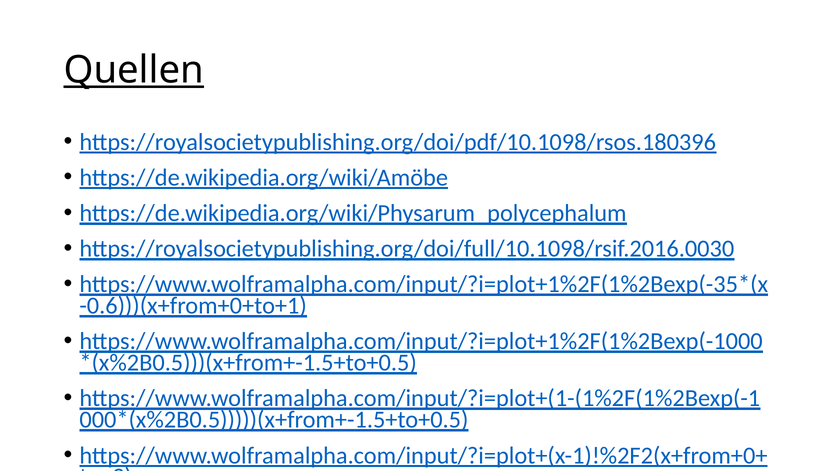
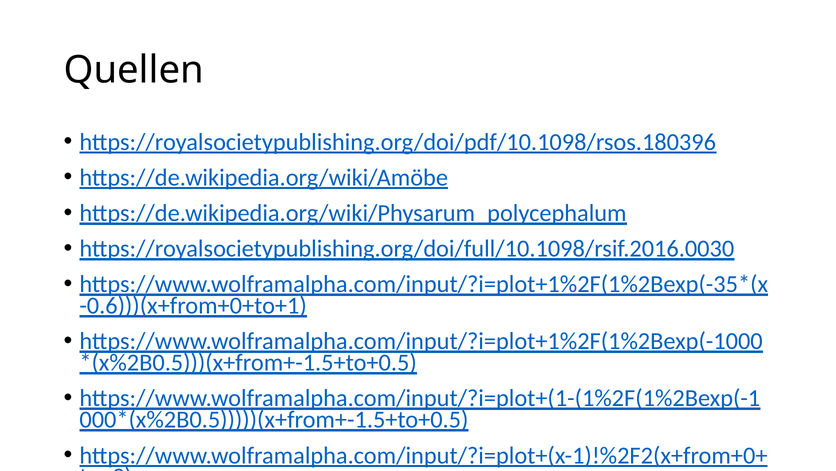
Quellen underline: present -> none
